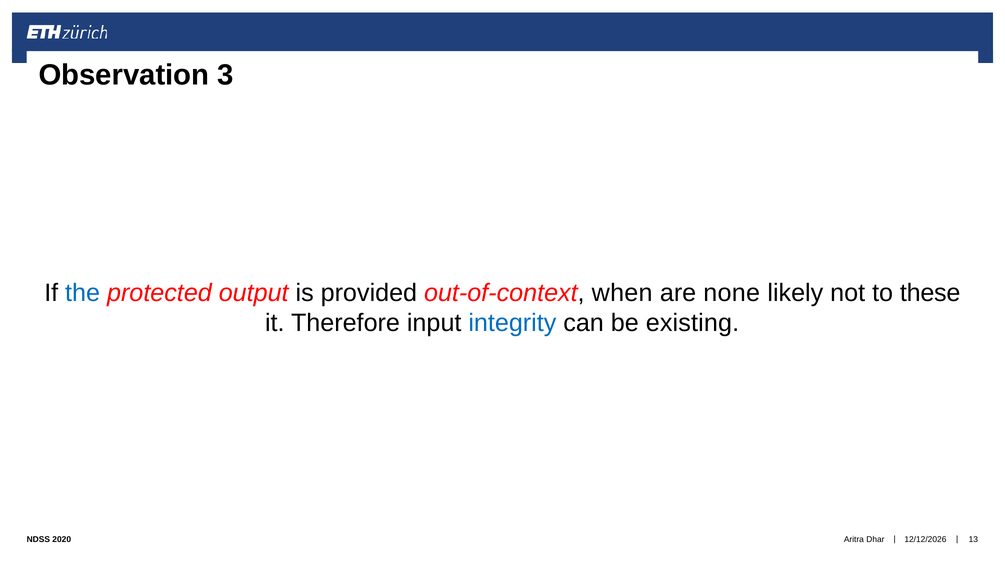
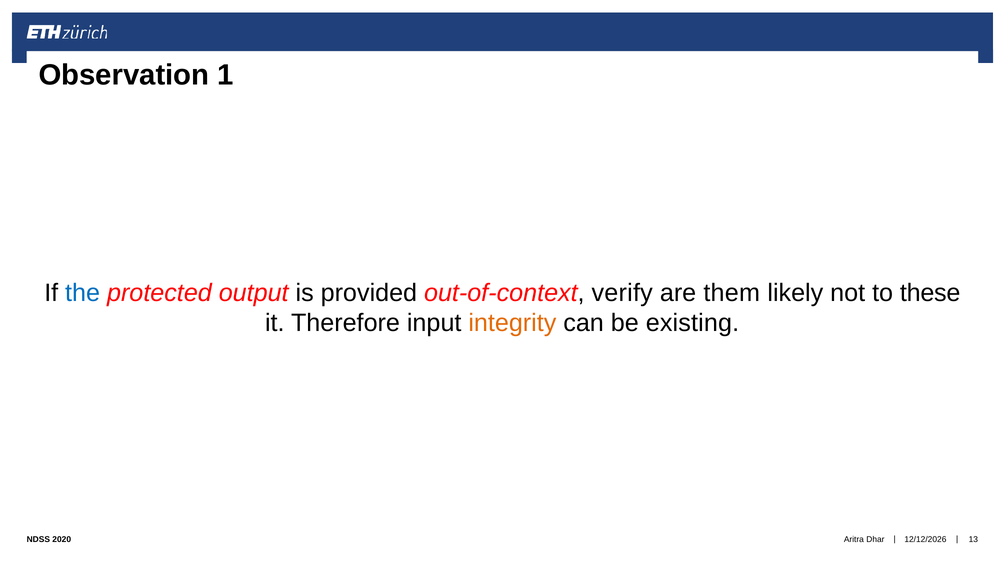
3: 3 -> 1
when: when -> verify
none: none -> them
integrity colour: blue -> orange
